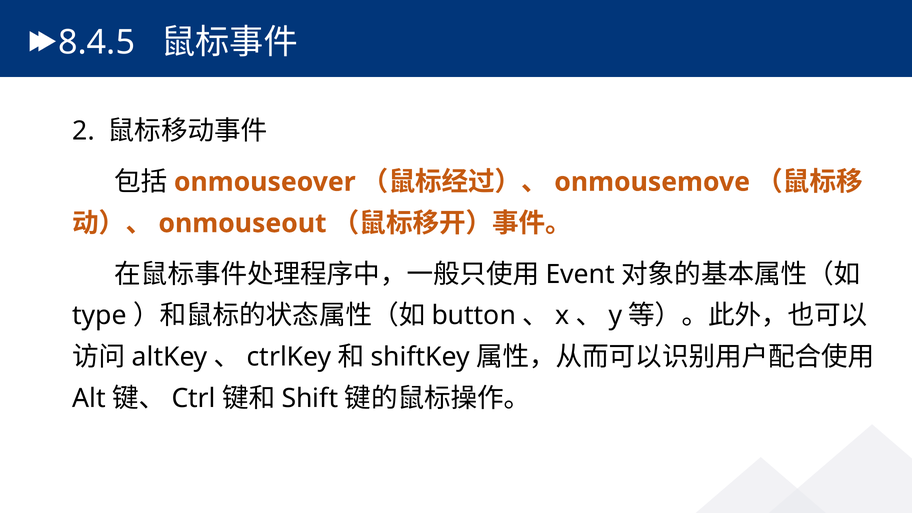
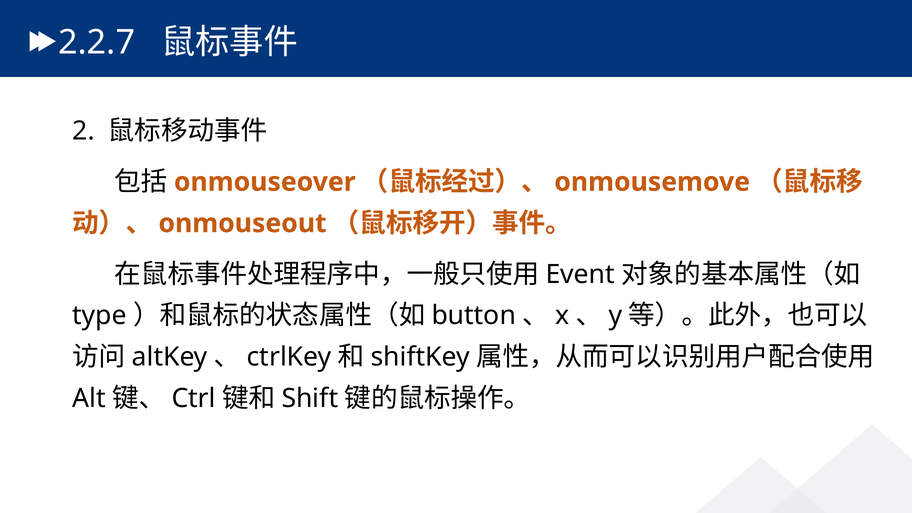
8.4.5: 8.4.5 -> 2.2.7
